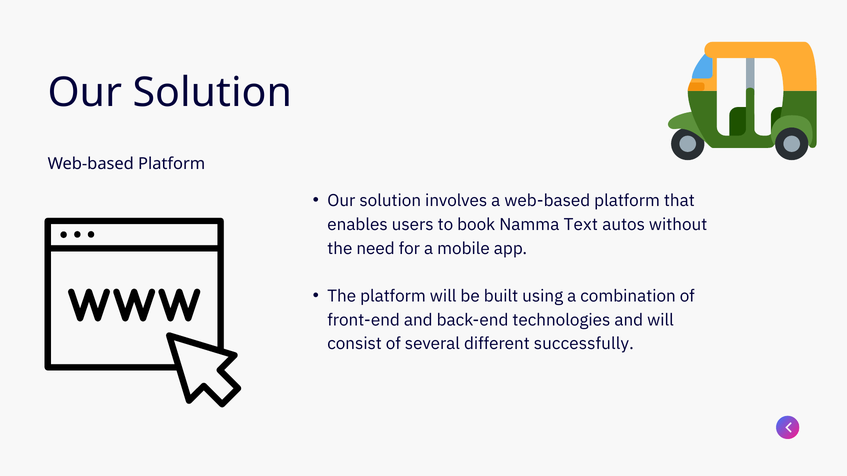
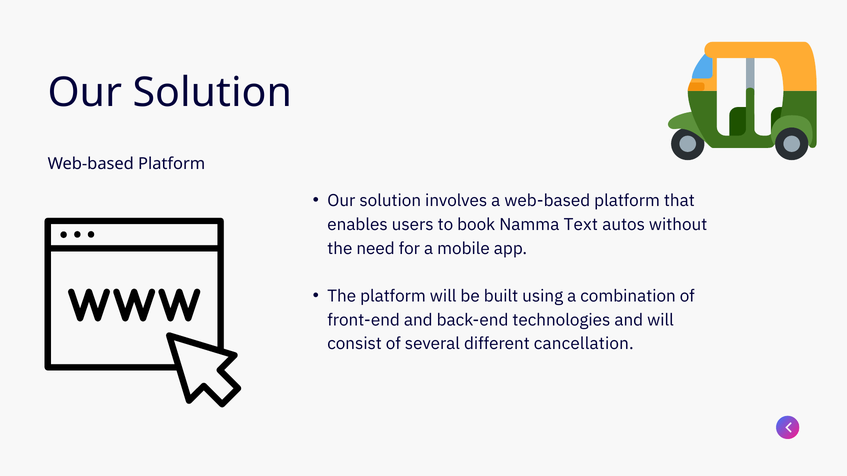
successfully: successfully -> cancellation
